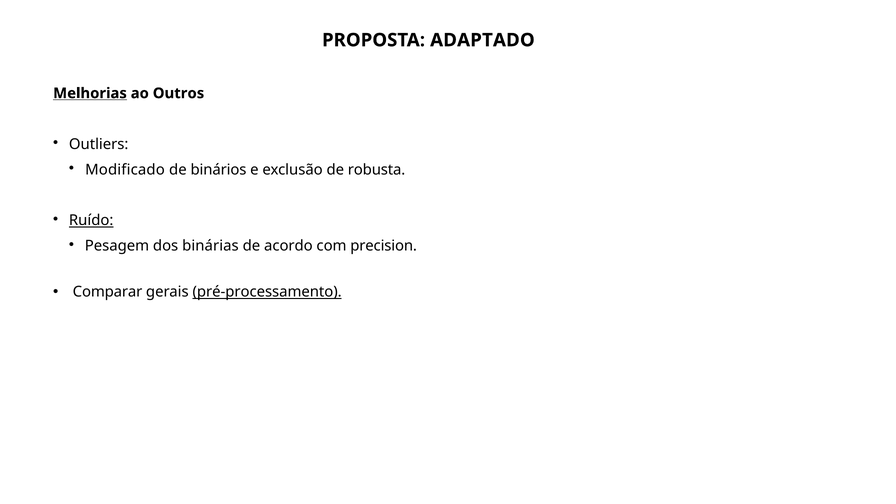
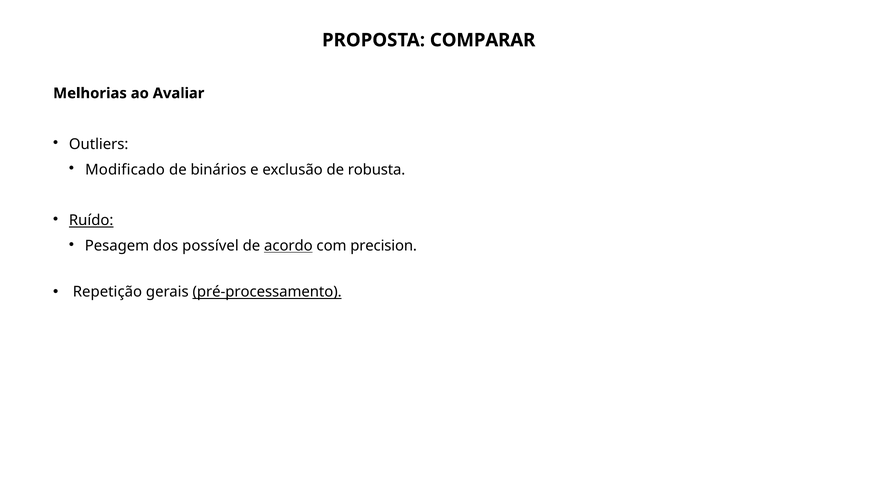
ADAPTADO: ADAPTADO -> COMPARAR
Melhorias underline: present -> none
Outros: Outros -> Avaliar
binárias: binárias -> possível
acordo underline: none -> present
Comparar: Comparar -> Repetição
